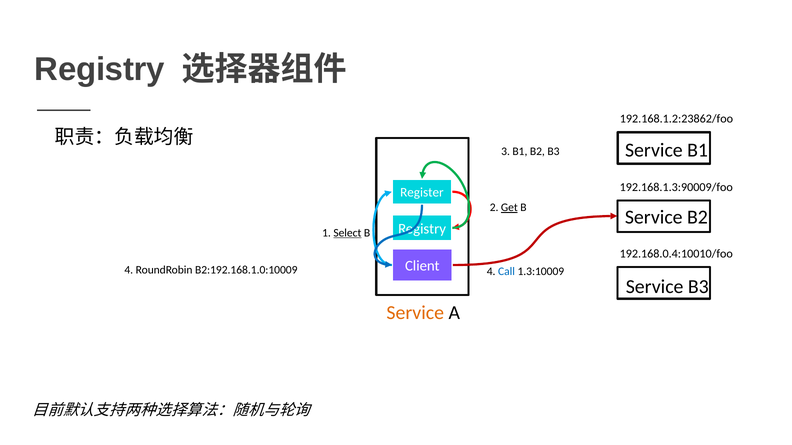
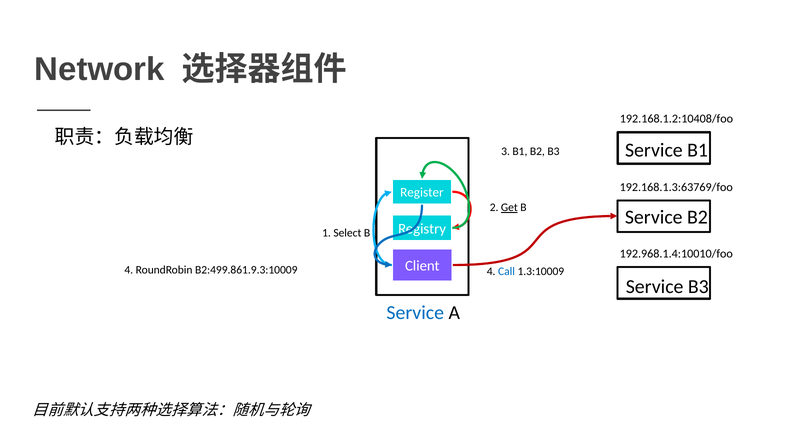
Registry at (100, 70): Registry -> Network
192.168.1.2:23862/foo: 192.168.1.2:23862/foo -> 192.168.1.2:10408/foo
192.168.1.3:90009/foo: 192.168.1.3:90009/foo -> 192.168.1.3:63769/foo
Select underline: present -> none
192.168.0.4:10010/foo: 192.168.0.4:10010/foo -> 192.968.1.4:10010/foo
B2:192.168.1.0:10009: B2:192.168.1.0:10009 -> B2:499.861.9.3:10009
Service at (415, 313) colour: orange -> blue
